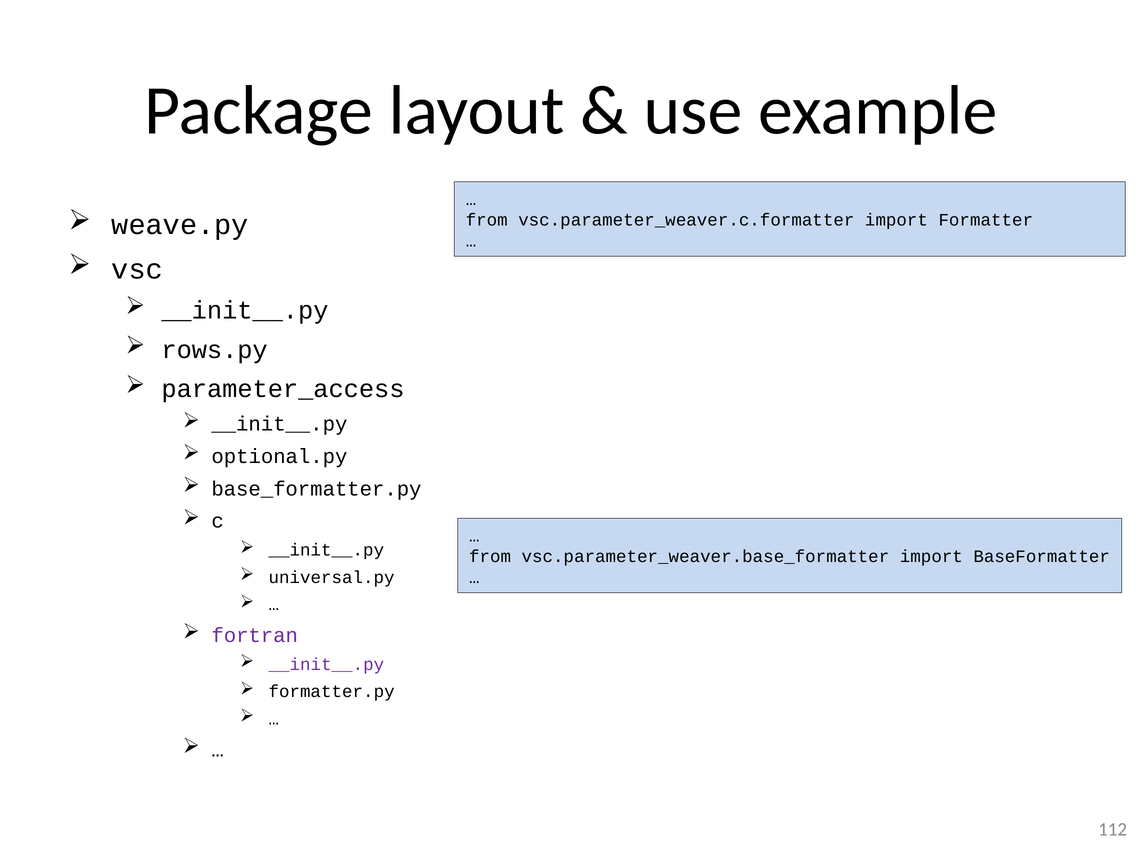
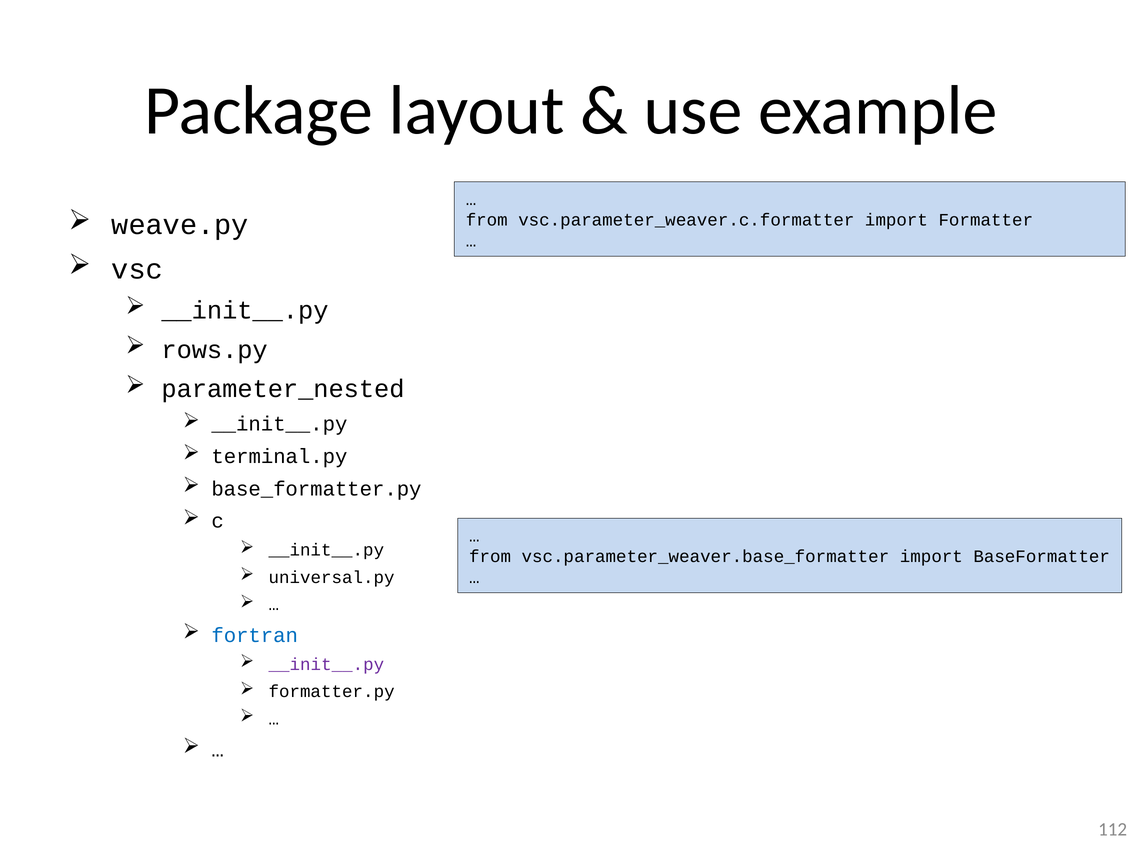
parameter_access: parameter_access -> parameter_nested
optional.py: optional.py -> terminal.py
fortran colour: purple -> blue
